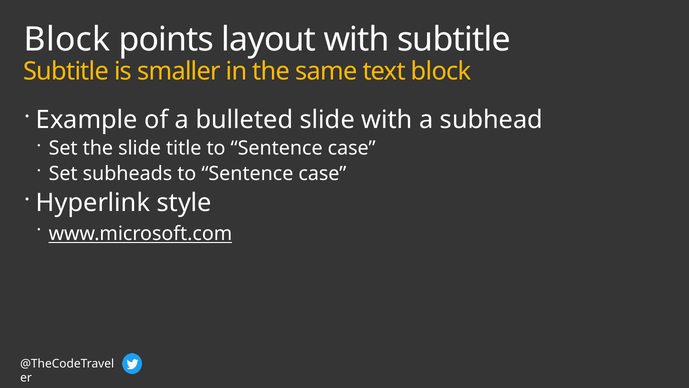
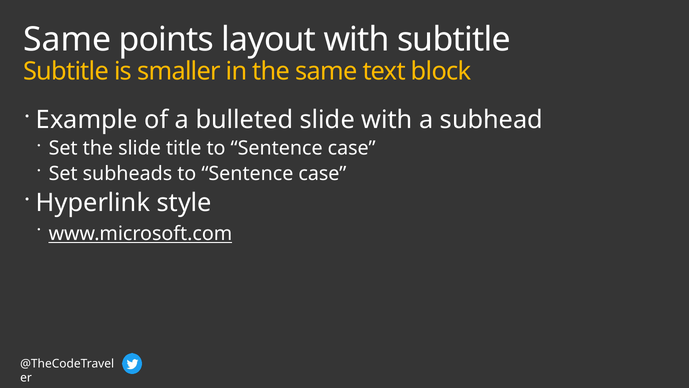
Block at (67, 39): Block -> Same
